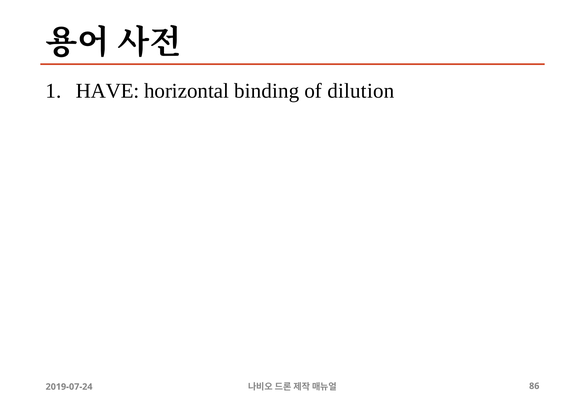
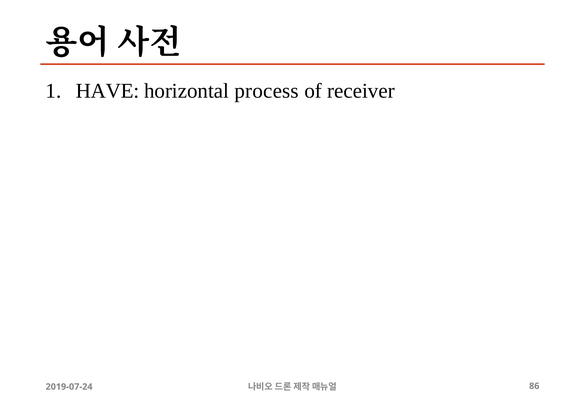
binding: binding -> process
dilution: dilution -> receiver
